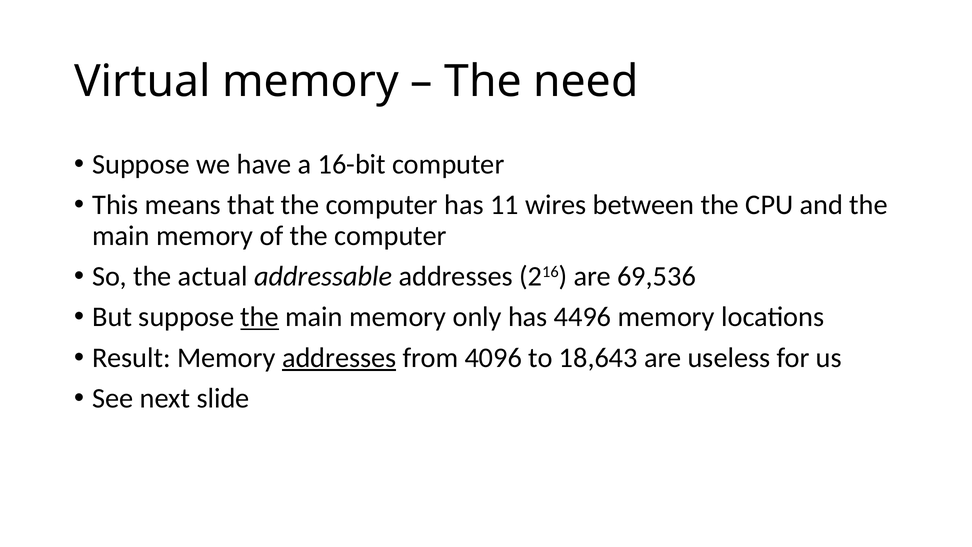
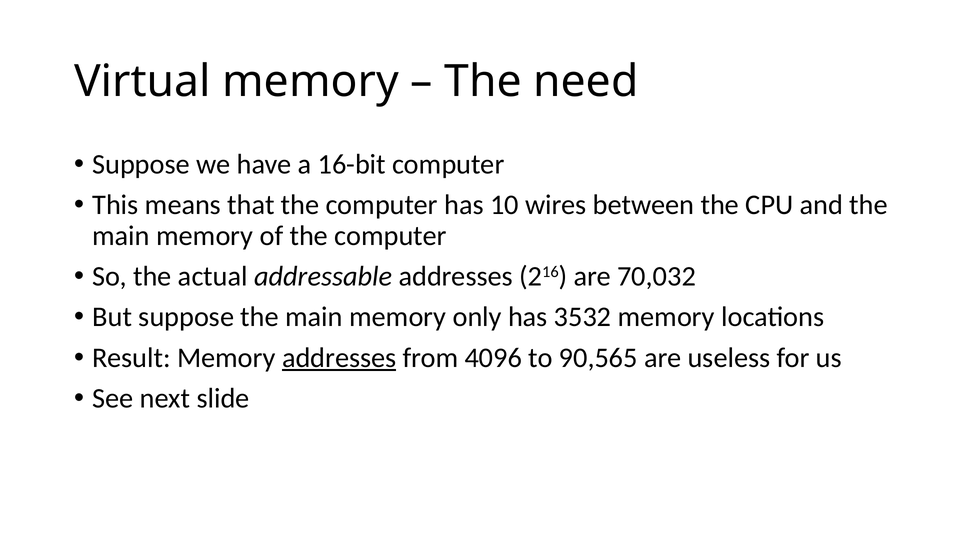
11: 11 -> 10
69,536: 69,536 -> 70,032
the at (260, 317) underline: present -> none
4496: 4496 -> 3532
18,643: 18,643 -> 90,565
